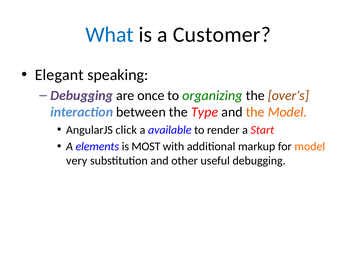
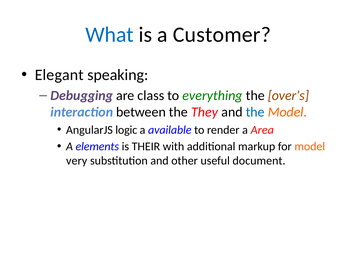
once: once -> class
organizing: organizing -> everything
Type: Type -> They
the at (255, 112) colour: orange -> blue
click: click -> logic
Start: Start -> Area
MOST: MOST -> THEIR
useful debugging: debugging -> document
